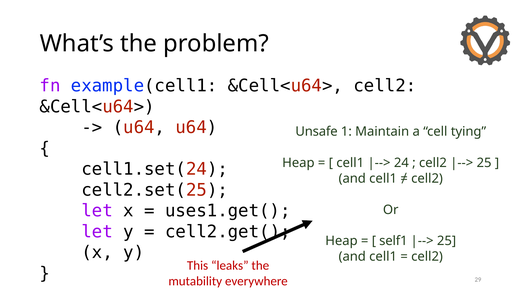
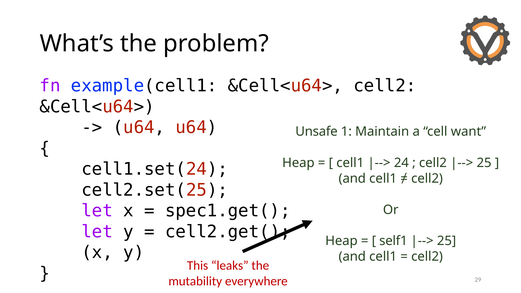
tying: tying -> want
uses1.get(: uses1.get( -> spec1.get(
